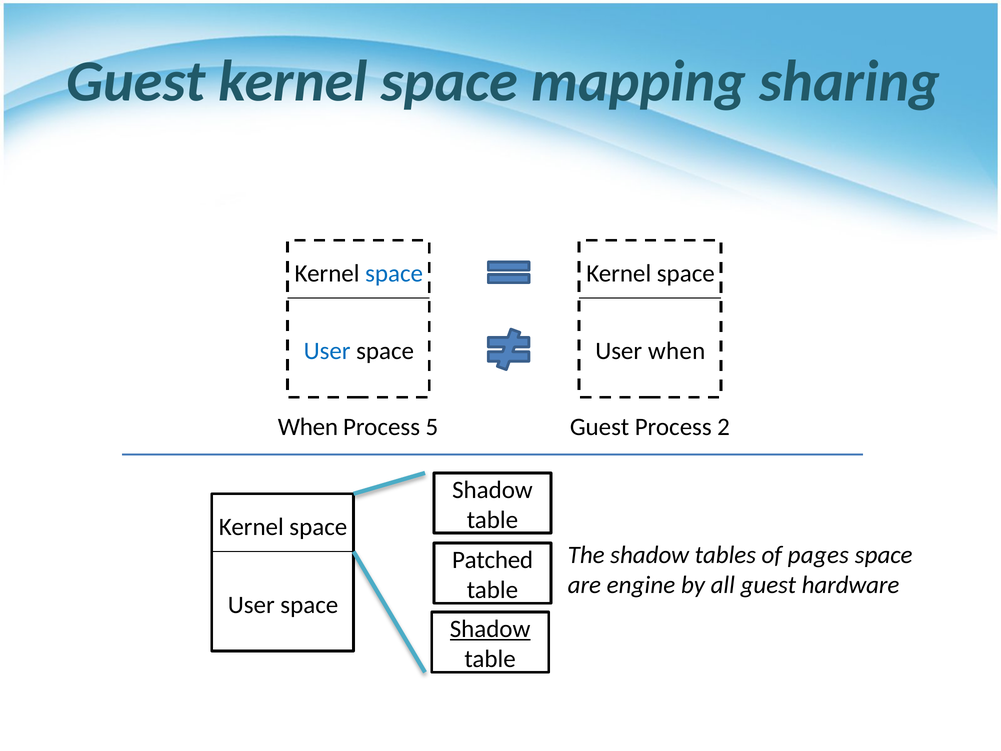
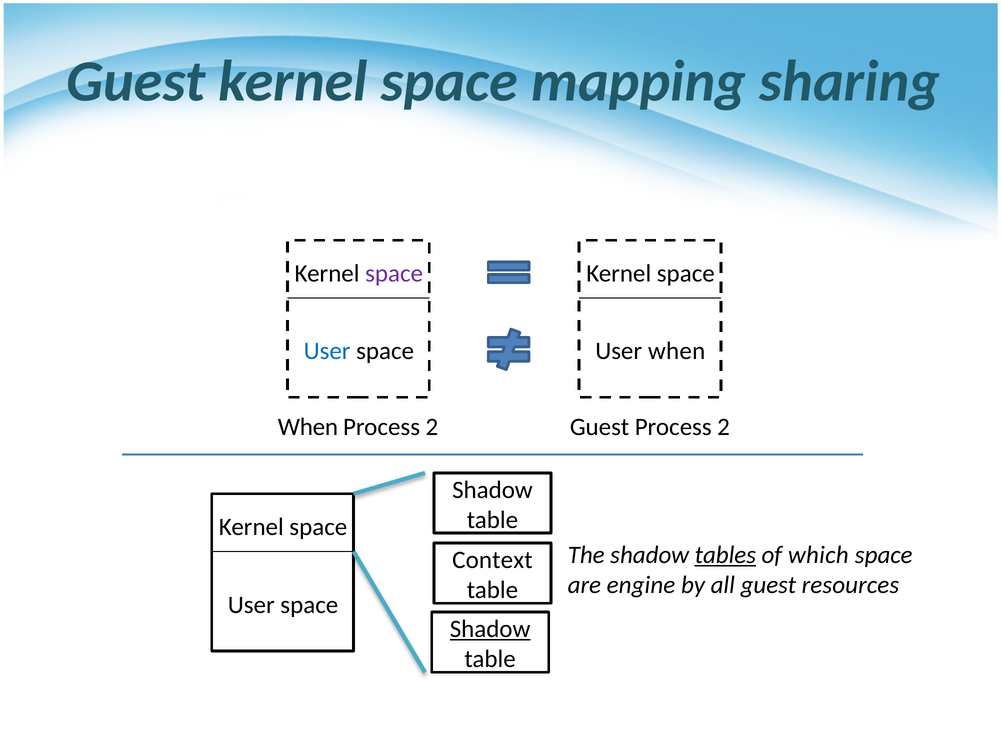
space at (394, 273) colour: blue -> purple
5 at (432, 427): 5 -> 2
tables underline: none -> present
pages: pages -> which
Patched: Patched -> Context
hardware: hardware -> resources
